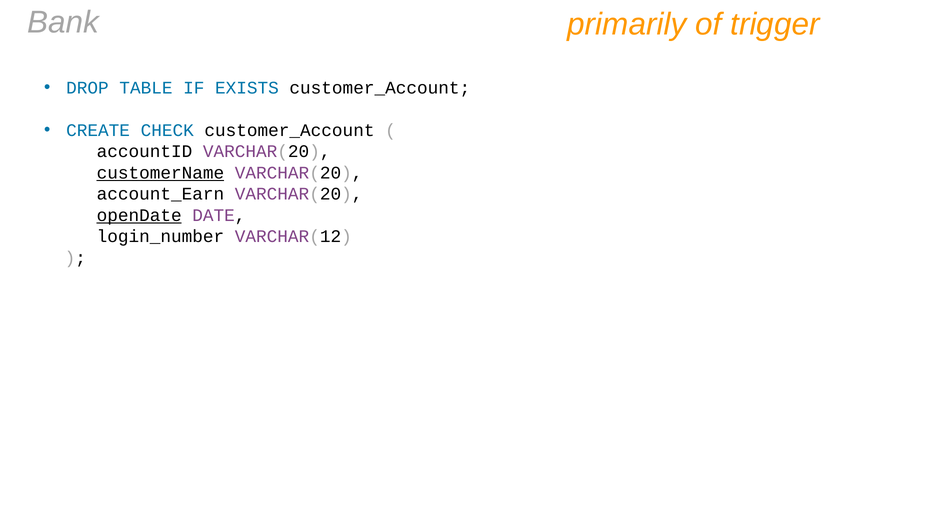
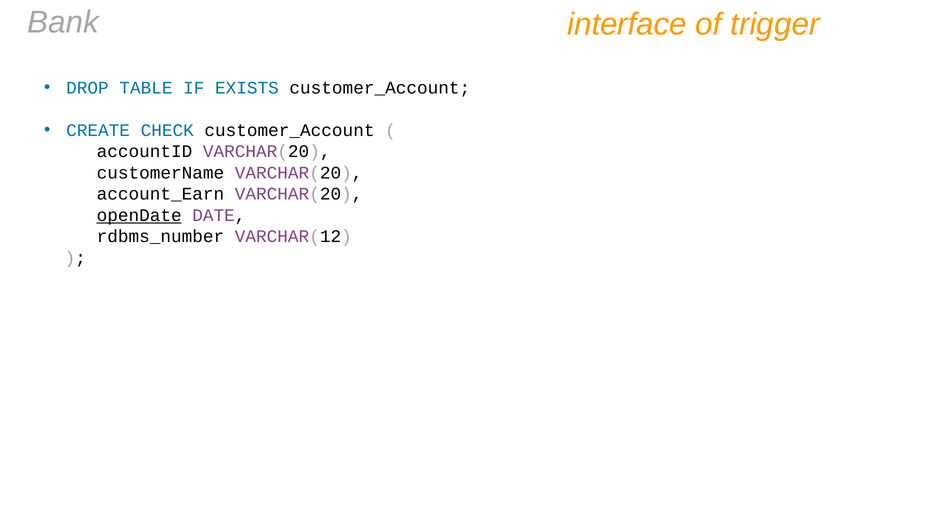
primarily: primarily -> interface
customerName underline: present -> none
login_number: login_number -> rdbms_number
